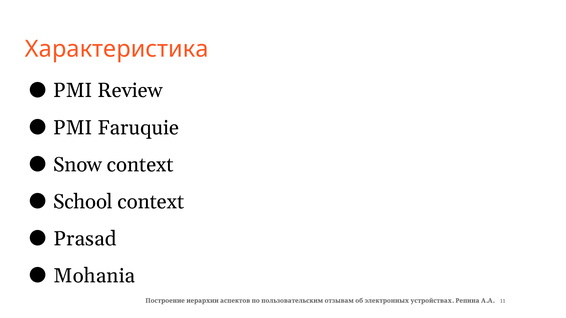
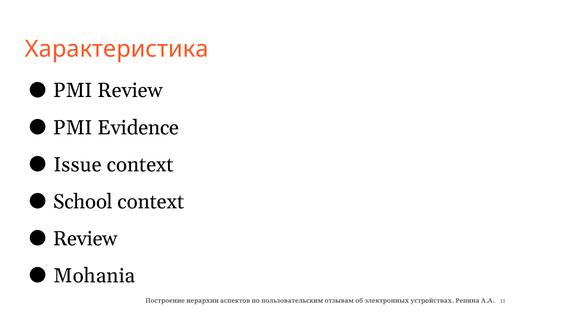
Faruquie: Faruquie -> Evidence
Snow: Snow -> Issue
Prasad at (85, 239): Prasad -> Review
